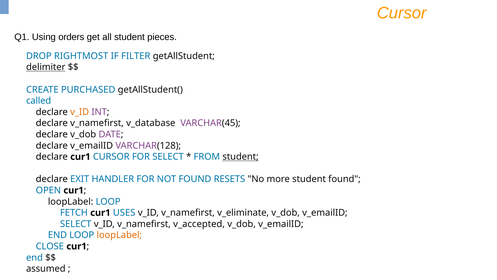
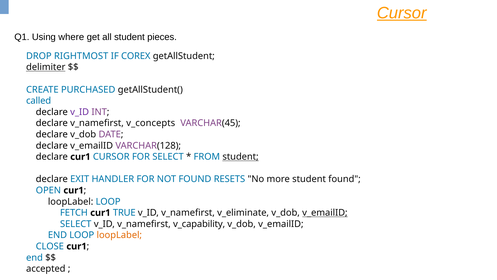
Cursor at (402, 13) underline: none -> present
orders: orders -> where
FILTER: FILTER -> COREX
v_ID at (80, 112) colour: orange -> purple
v_database: v_database -> v_concepts
USES: USES -> TRUE
v_emailID at (325, 212) underline: none -> present
v_accepted: v_accepted -> v_capability
assumed: assumed -> accepted
